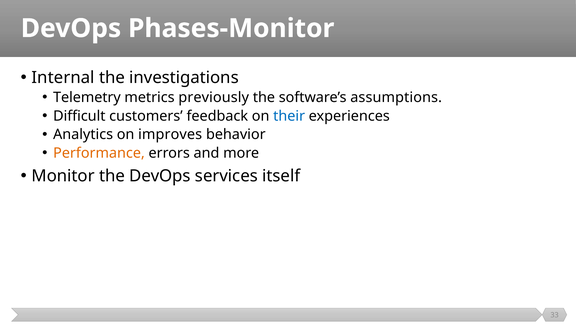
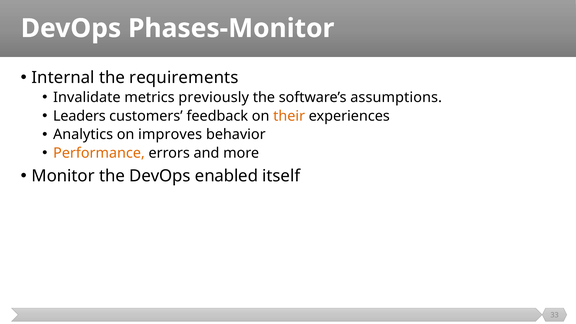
investigations: investigations -> requirements
Telemetry: Telemetry -> Invalidate
Difficult: Difficult -> Leaders
their colour: blue -> orange
services: services -> enabled
